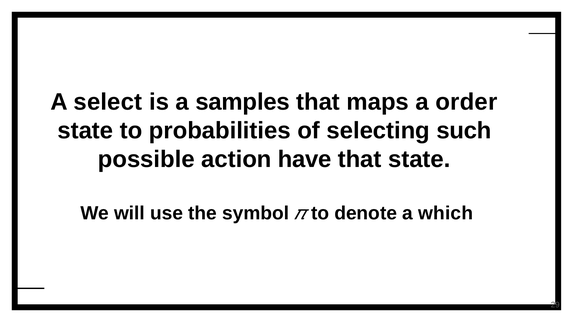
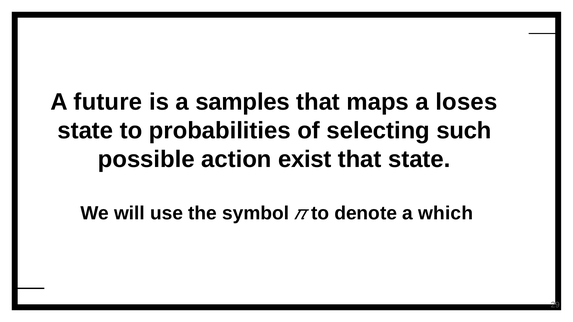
select: select -> future
order: order -> loses
have: have -> exist
